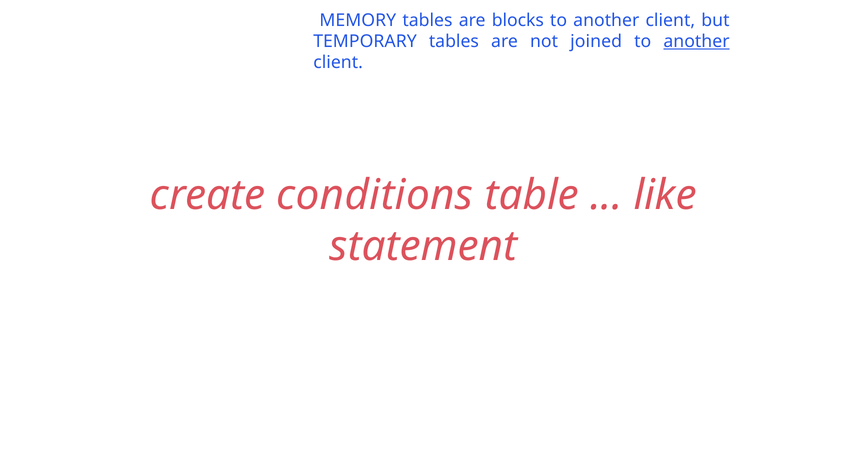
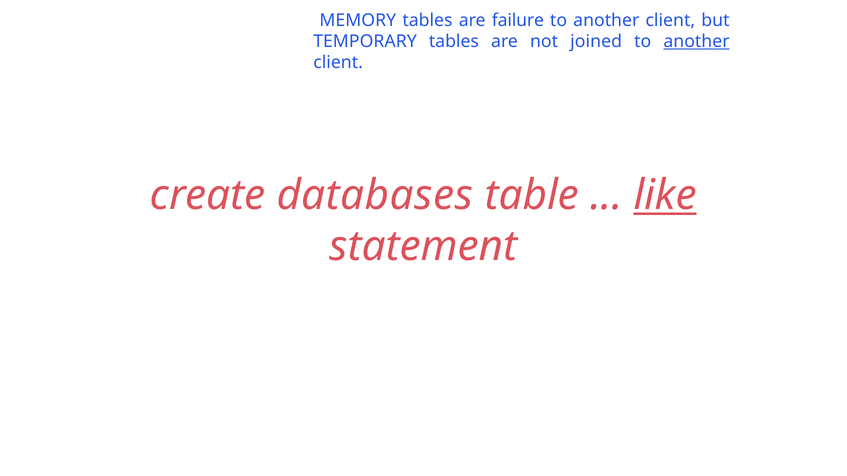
blocks: blocks -> failure
conditions: conditions -> databases
like underline: none -> present
